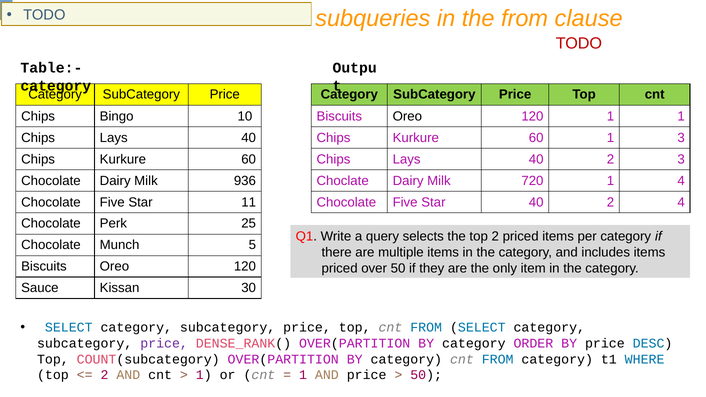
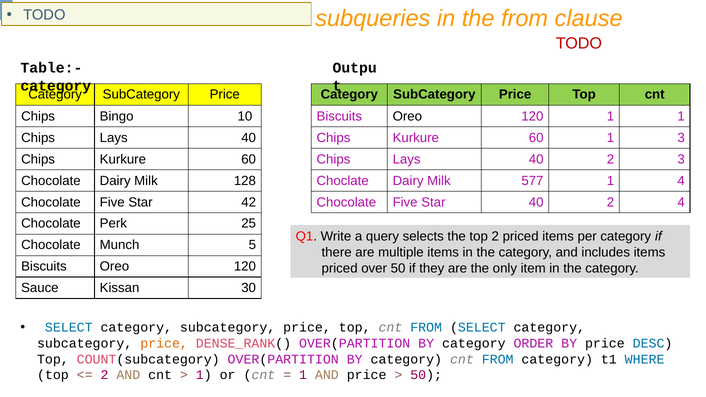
936: 936 -> 128
720: 720 -> 577
11: 11 -> 42
price at (164, 343) colour: purple -> orange
